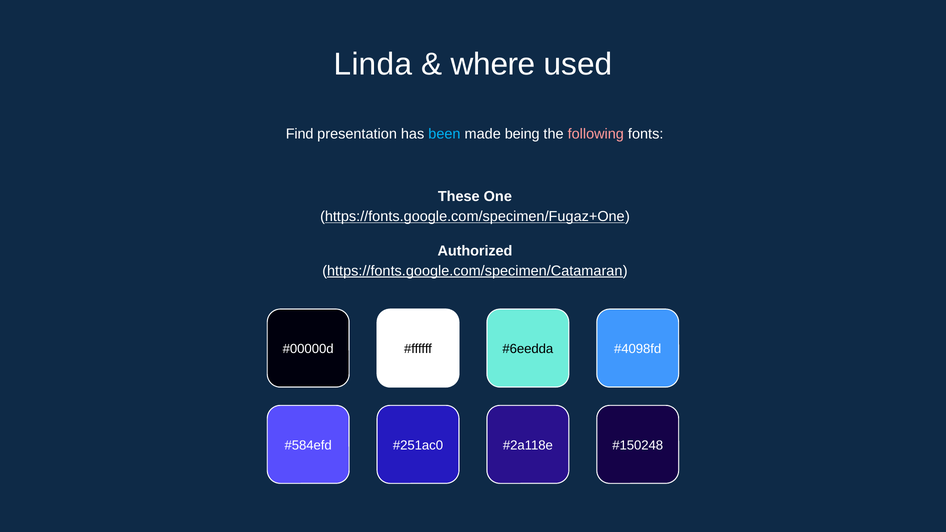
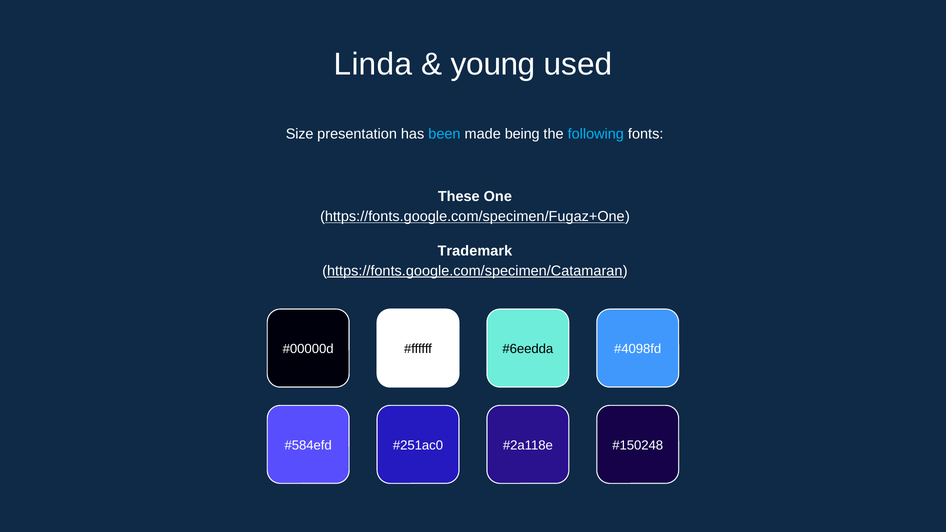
where: where -> young
Find: Find -> Size
following colour: pink -> light blue
Authorized: Authorized -> Trademark
